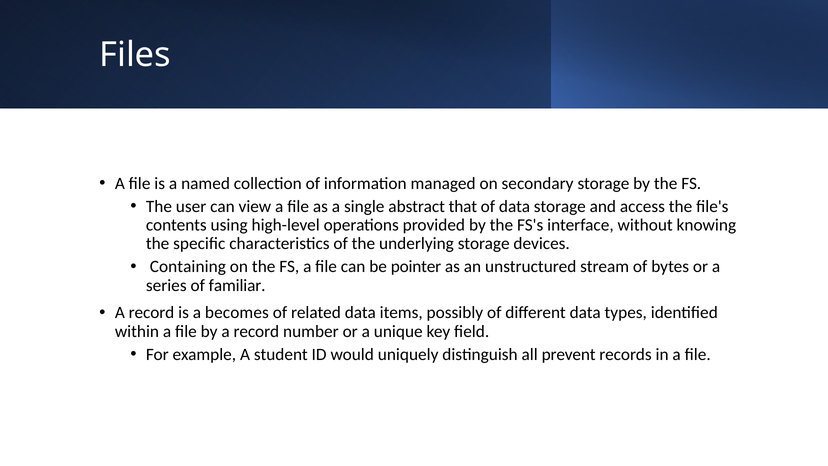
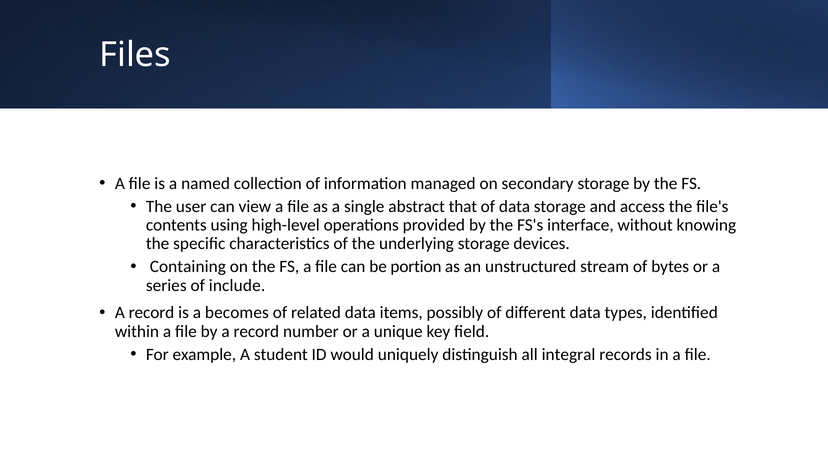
pointer: pointer -> portion
familiar: familiar -> include
prevent: prevent -> integral
